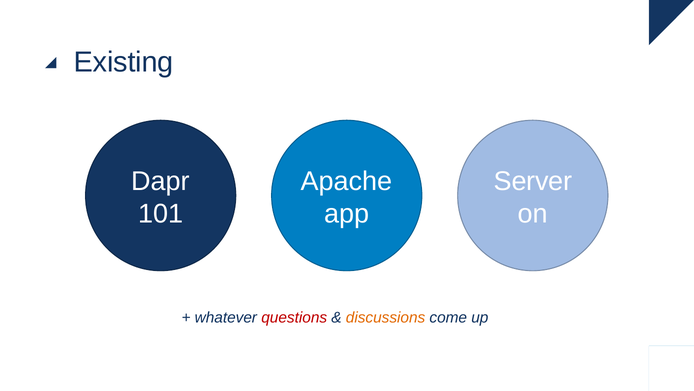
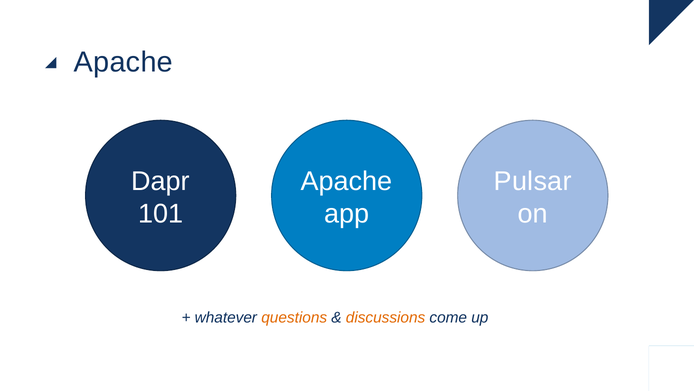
Existing at (124, 62): Existing -> Apache
Server: Server -> Pulsar
questions colour: red -> orange
